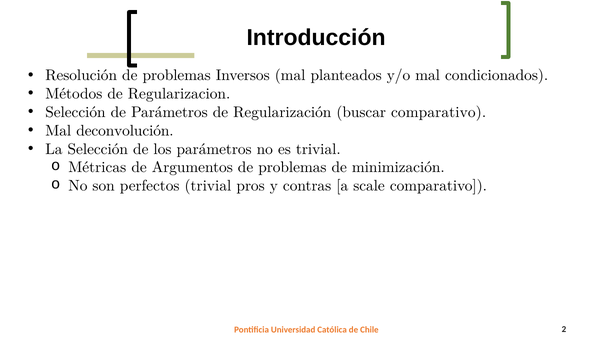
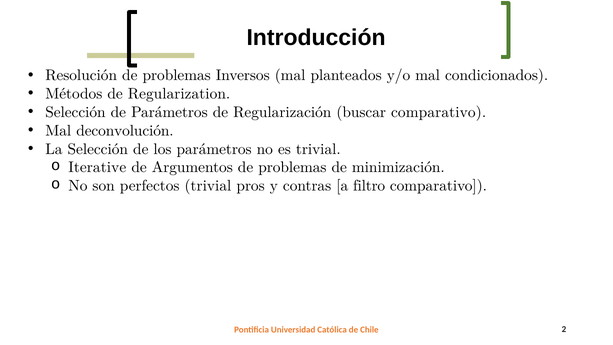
Regularizacion: Regularizacion -> Regularization
Métricas: Métricas -> Iterative
scale: scale -> filtro
